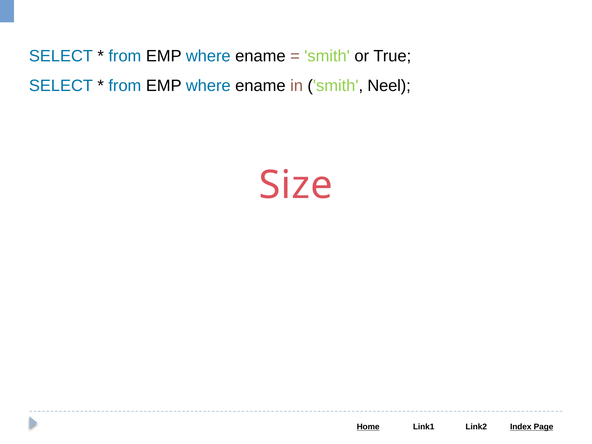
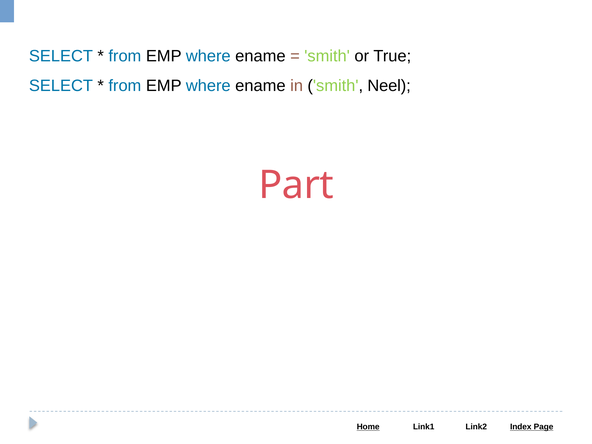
Size: Size -> Part
